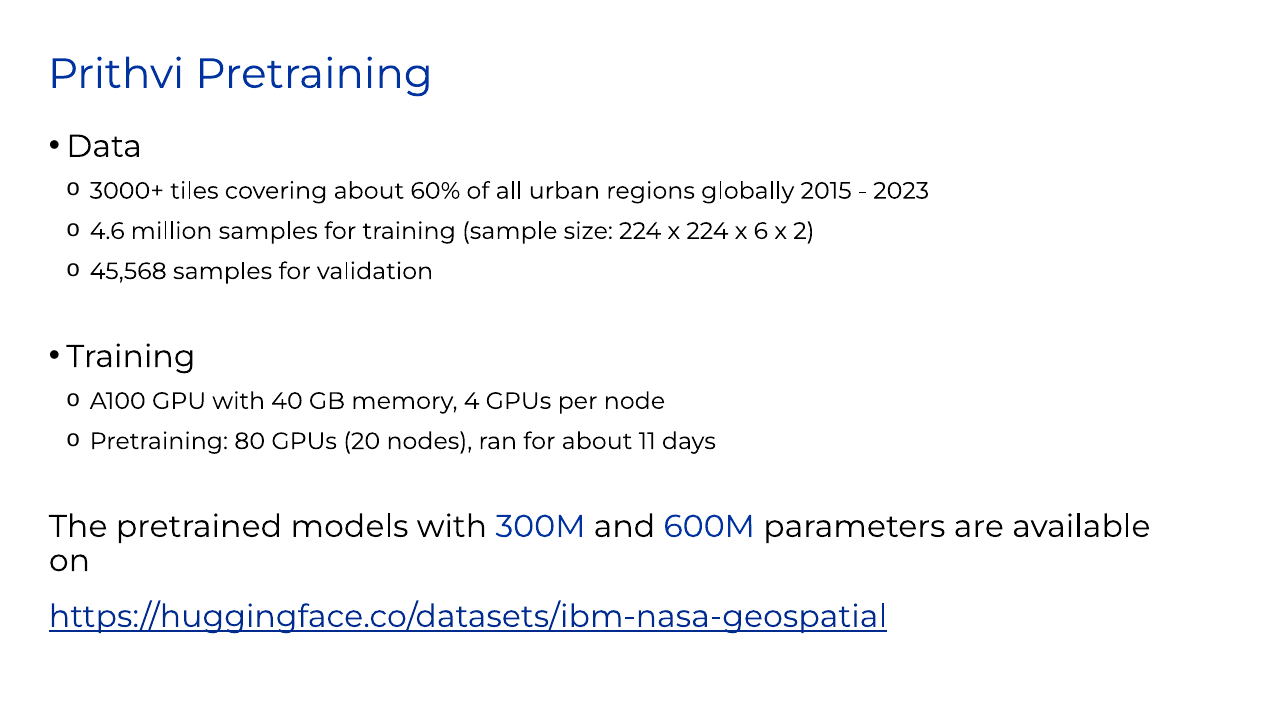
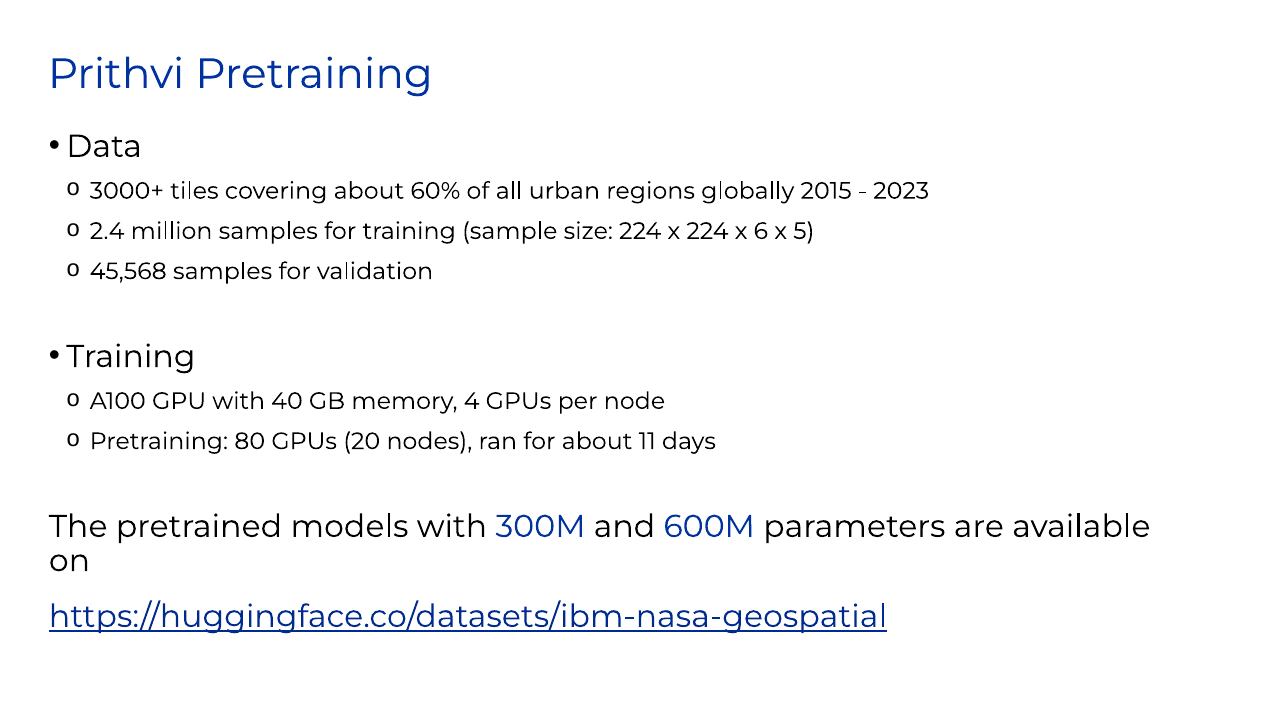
4.6: 4.6 -> 2.4
2: 2 -> 5
